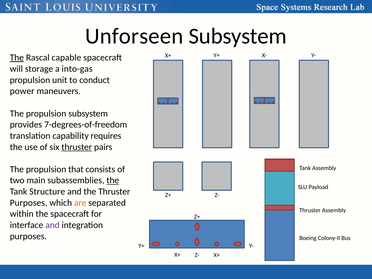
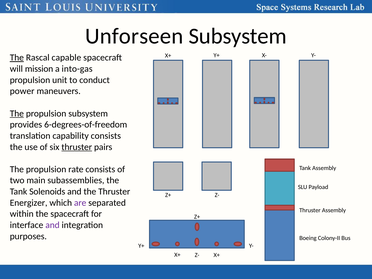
storage: storage -> mission
The at (17, 113) underline: none -> present
7-degrees-of-freedom: 7-degrees-of-freedom -> 6-degrees-of-freedom
capability requires: requires -> consists
that: that -> rate
the at (113, 180) underline: present -> none
Structure: Structure -> Solenoids
Purposes at (29, 203): Purposes -> Energizer
are colour: orange -> purple
